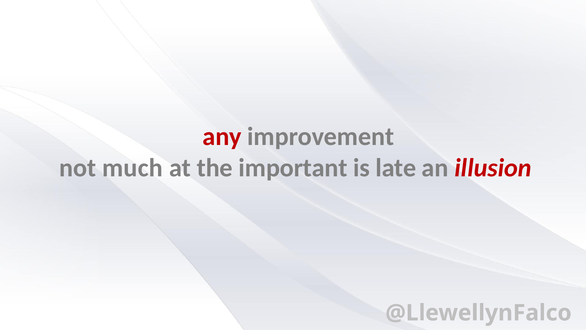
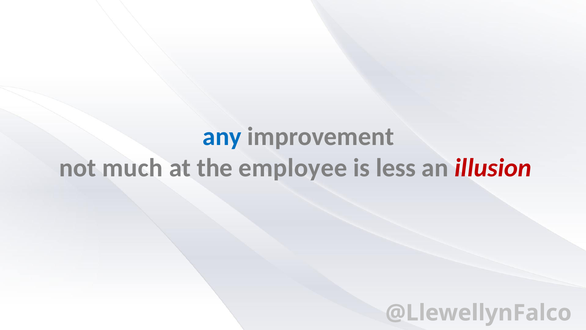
any colour: red -> blue
important: important -> employee
late: late -> less
